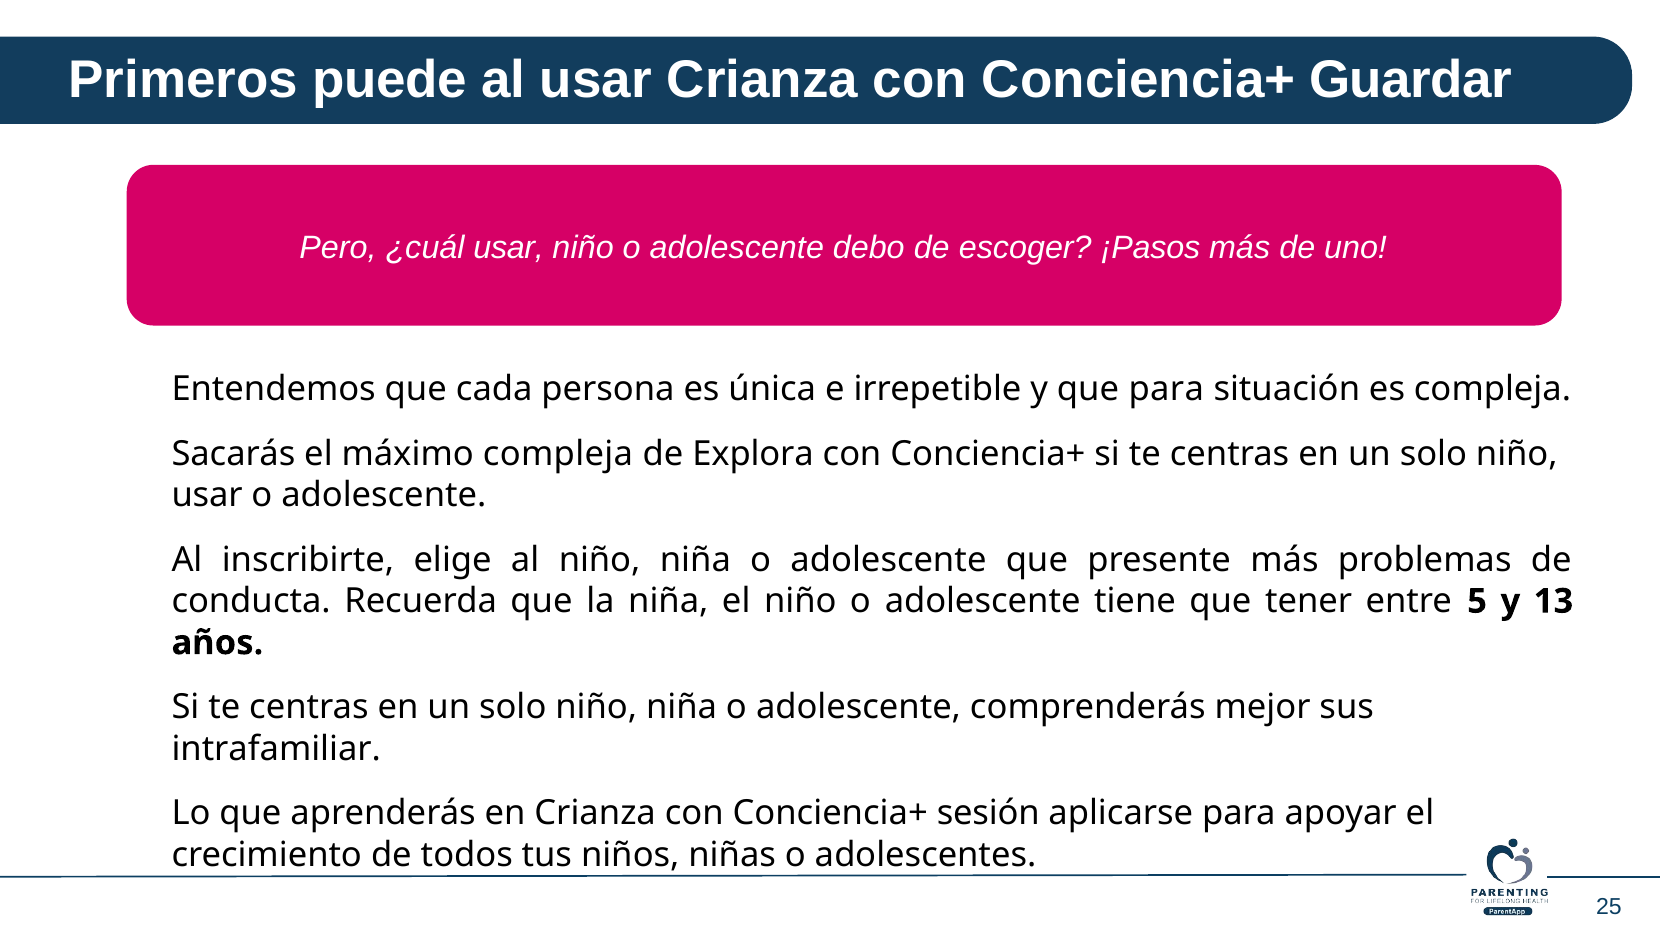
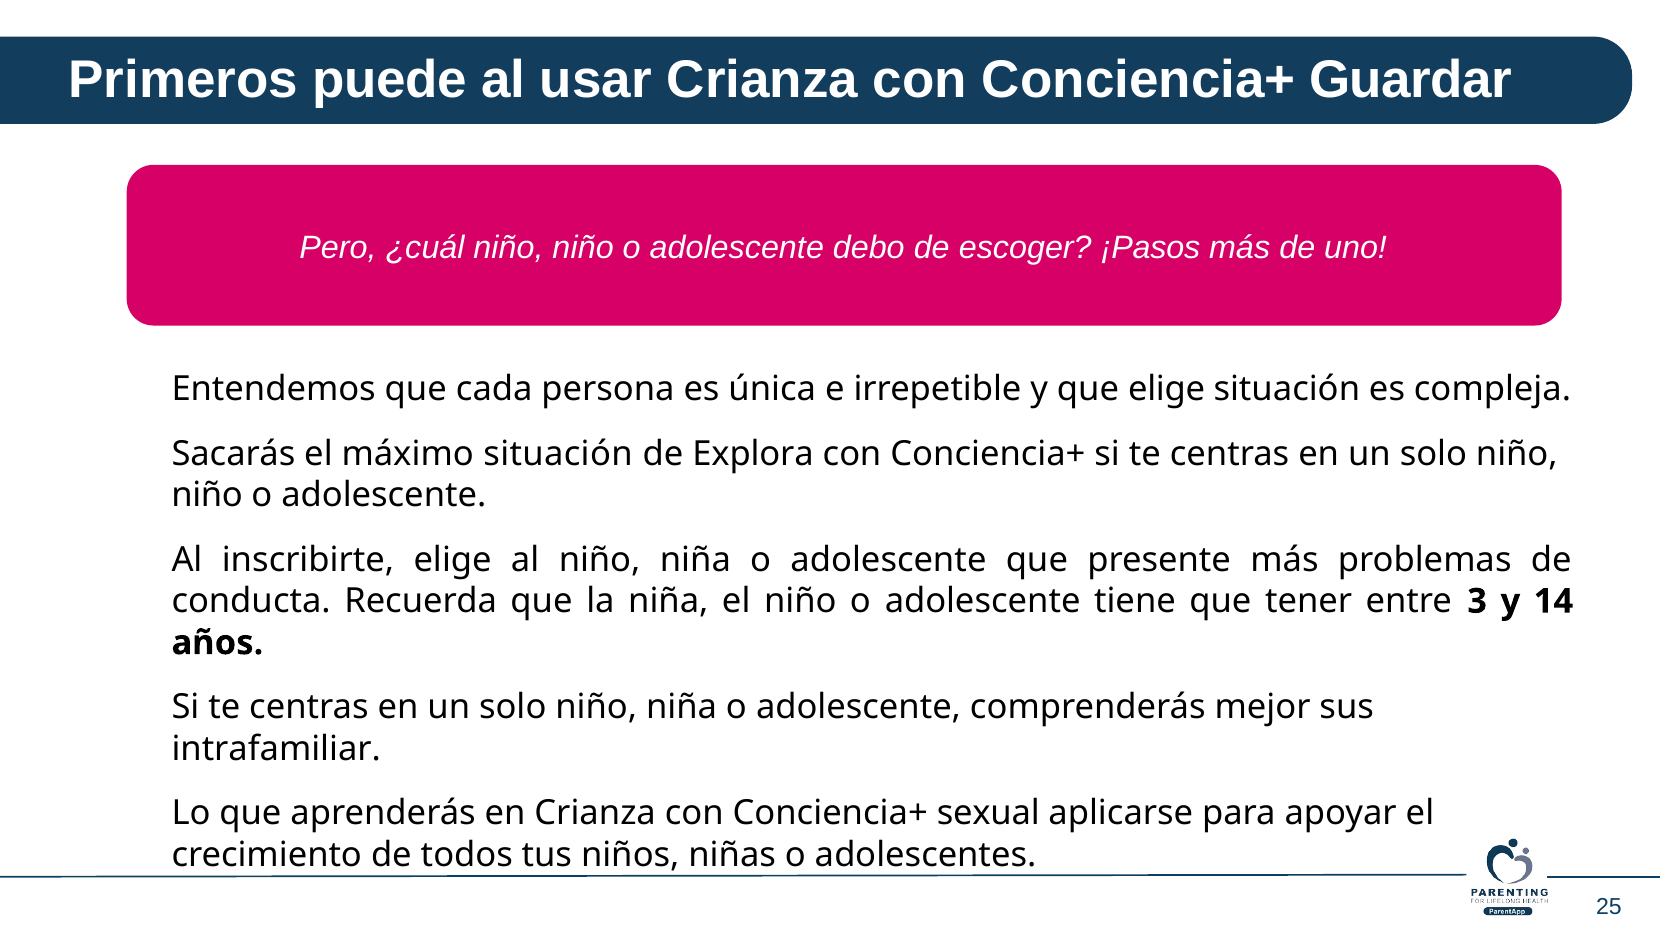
¿cuál usar: usar -> niño
que para: para -> elige
máximo compleja: compleja -> situación
usar at (207, 495): usar -> niño
5: 5 -> 3
13: 13 -> 14
sesión: sesión -> sexual
